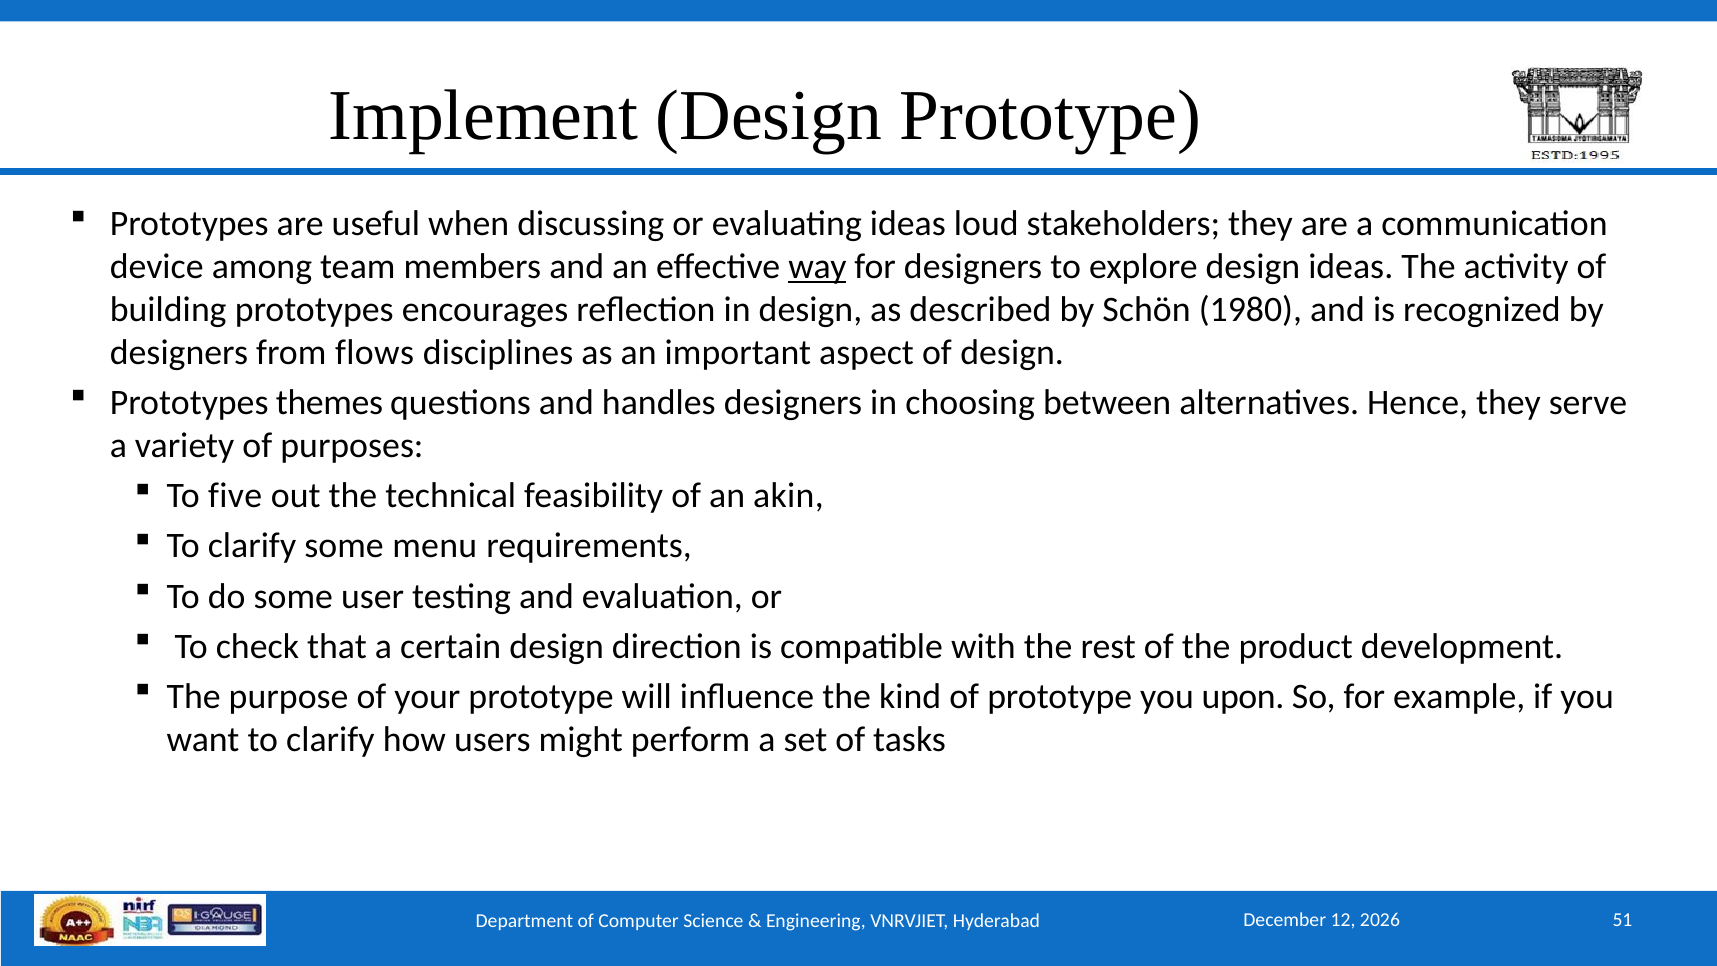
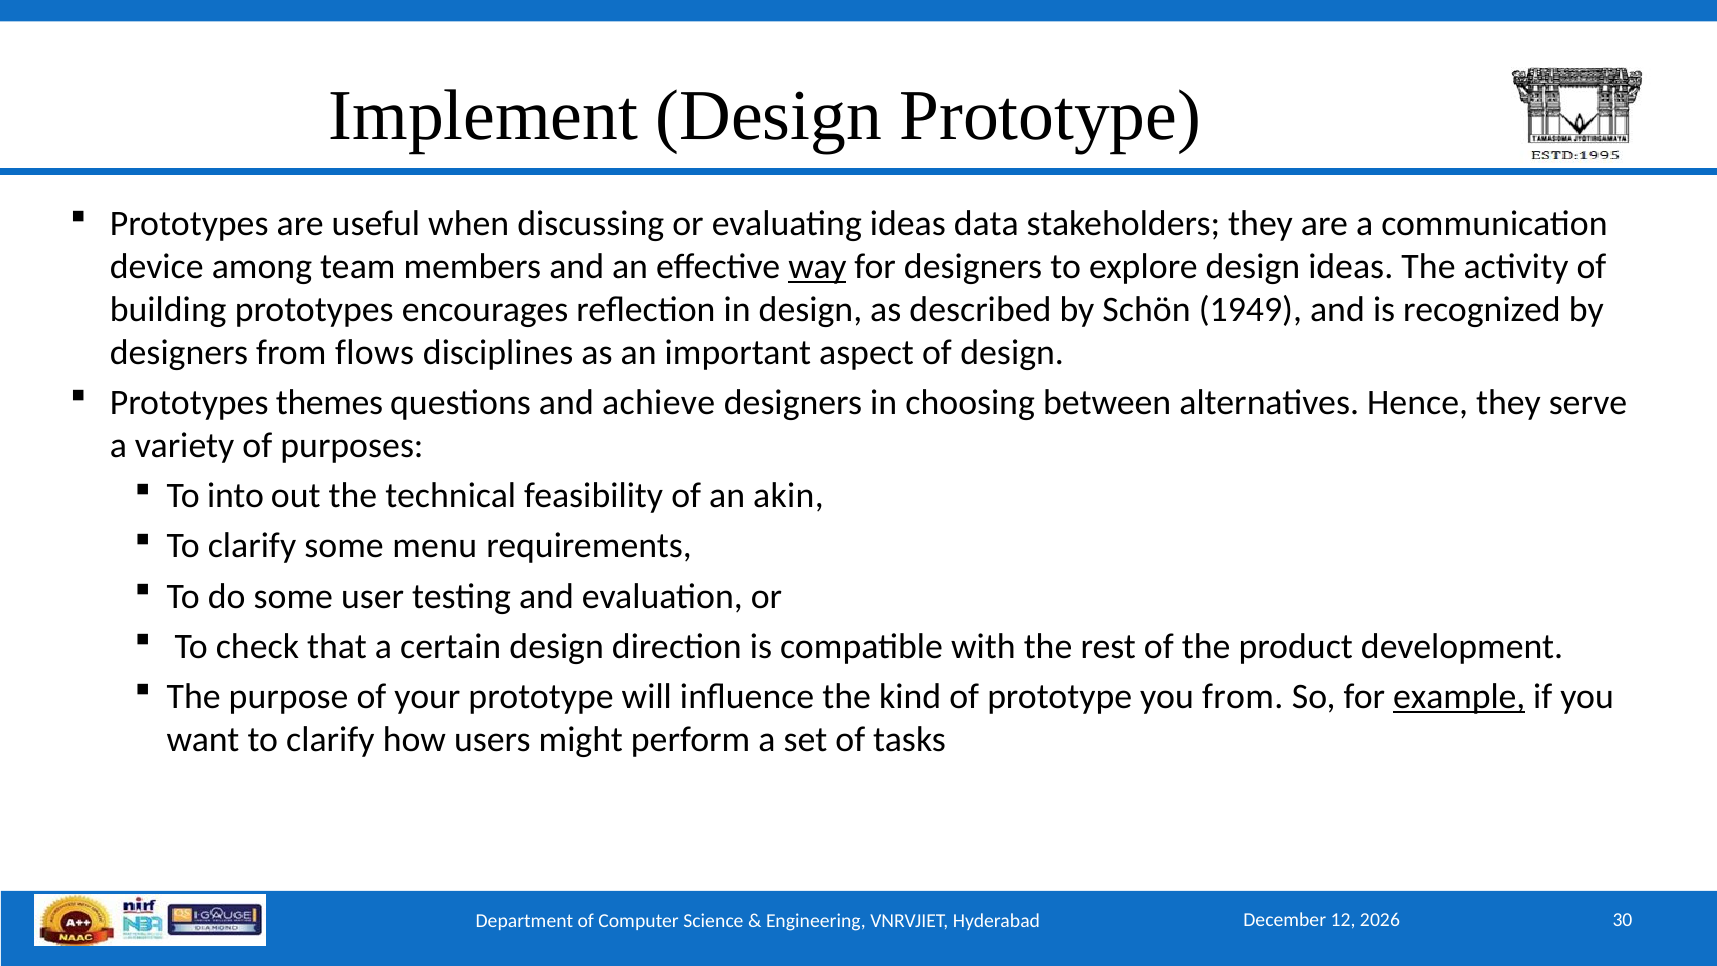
loud: loud -> data
1980: 1980 -> 1949
handles: handles -> achieve
five: five -> into
you upon: upon -> from
example underline: none -> present
51: 51 -> 30
